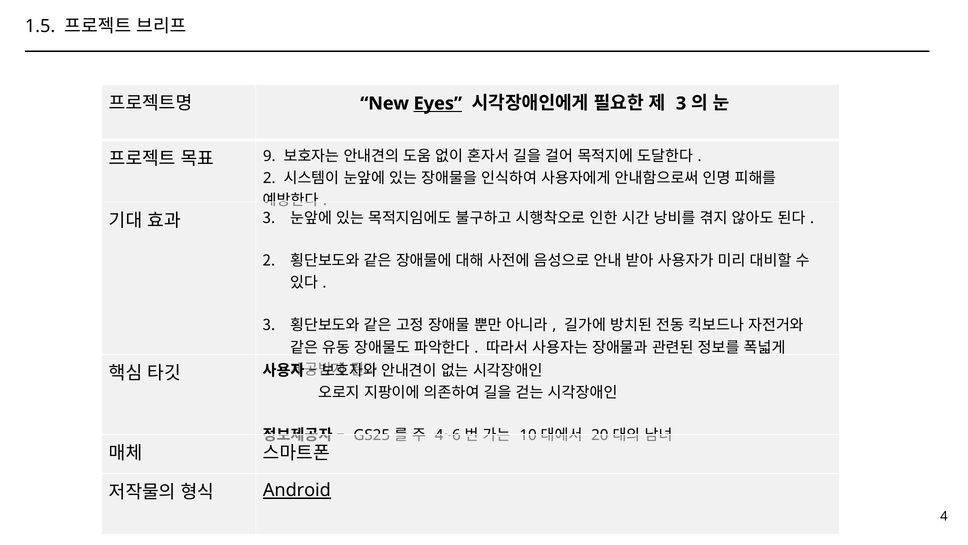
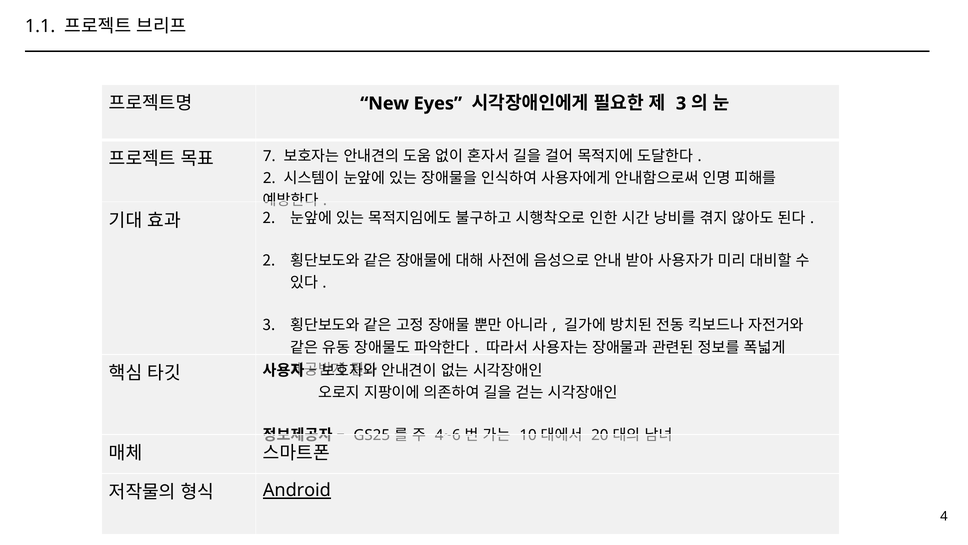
1.5: 1.5 -> 1.1
Eyes underline: present -> none
9: 9 -> 7
3 at (269, 218): 3 -> 2
